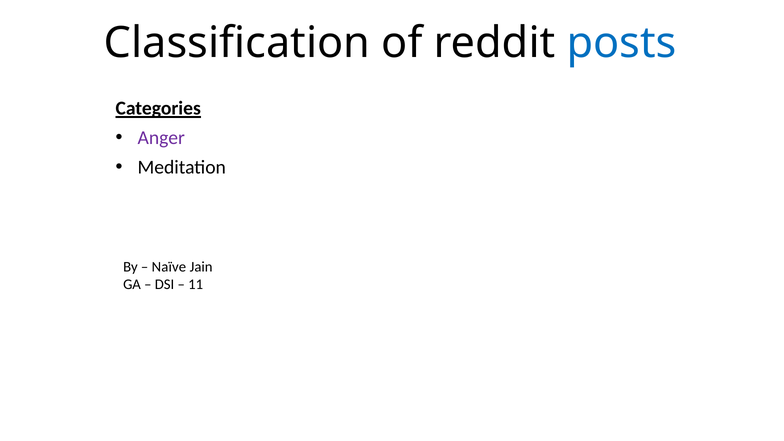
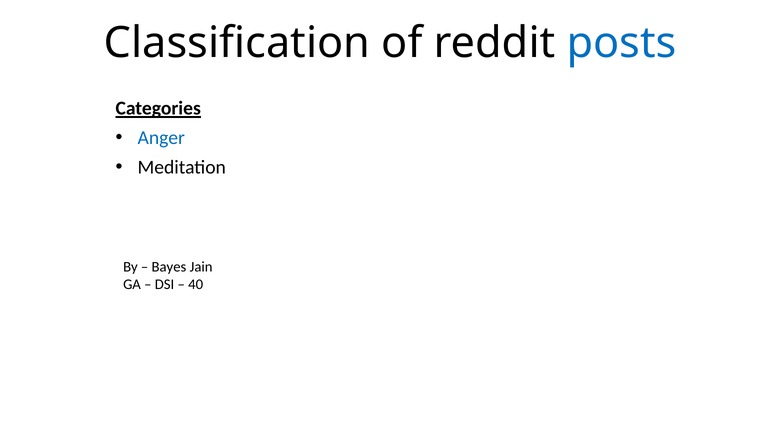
Anger colour: purple -> blue
Naïve: Naïve -> Bayes
11: 11 -> 40
